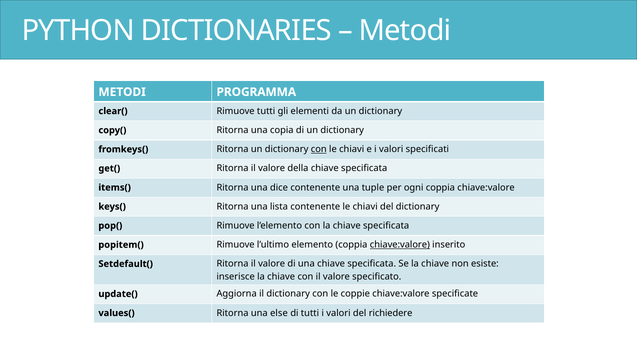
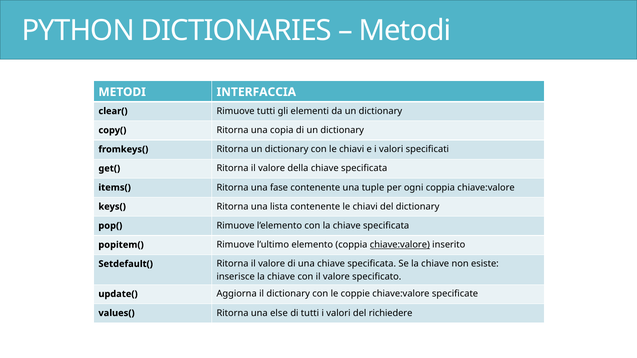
PROGRAMMA: PROGRAMMA -> INTERFACCIA
con at (319, 149) underline: present -> none
dice: dice -> fase
